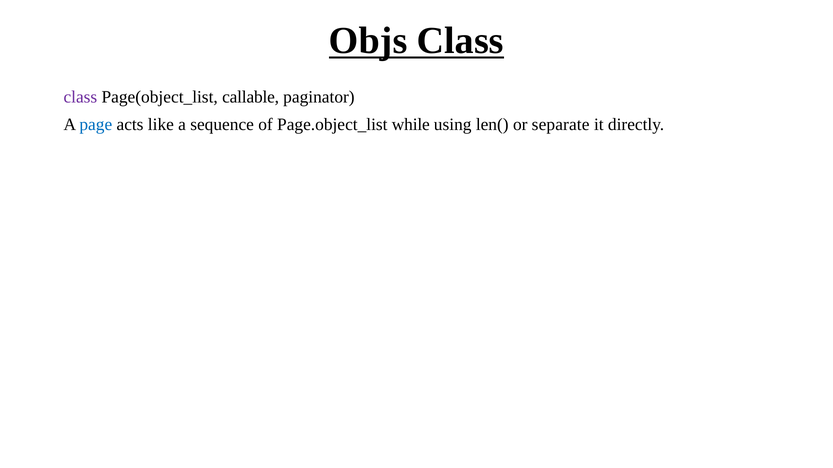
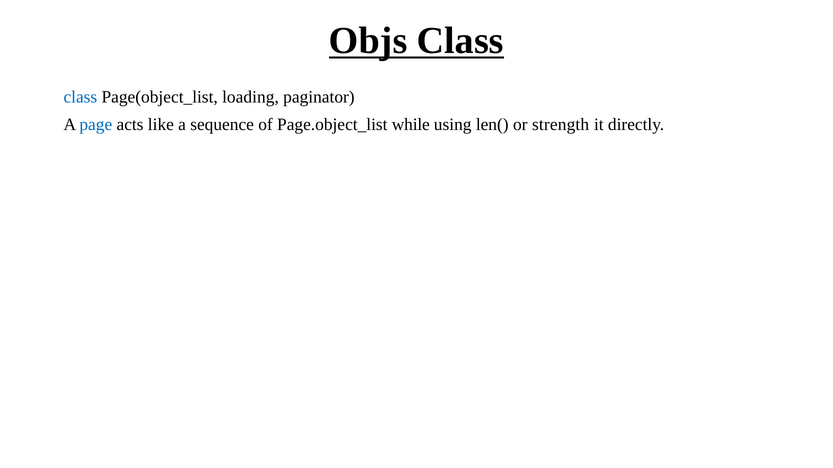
class at (80, 97) colour: purple -> blue
callable: callable -> loading
separate: separate -> strength
